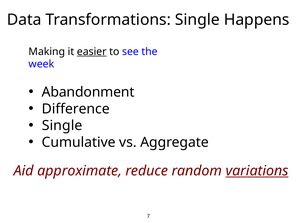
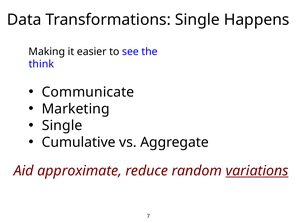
easier underline: present -> none
week: week -> think
Abandonment: Abandonment -> Communicate
Difference: Difference -> Marketing
